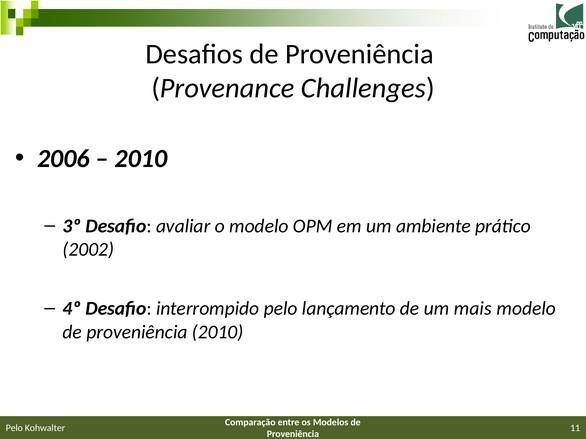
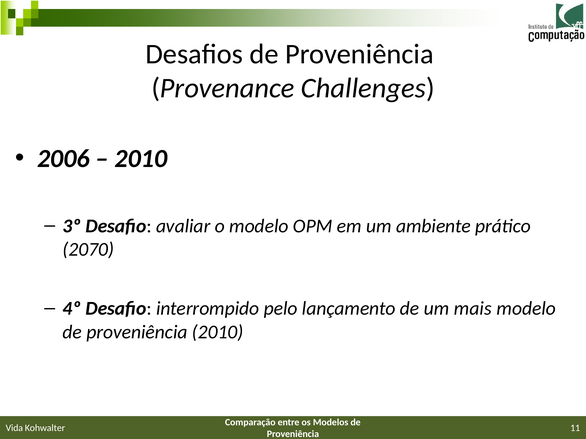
2002: 2002 -> 2070
Pelo at (14, 428): Pelo -> Vida
